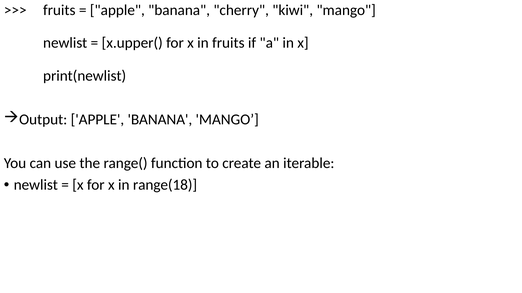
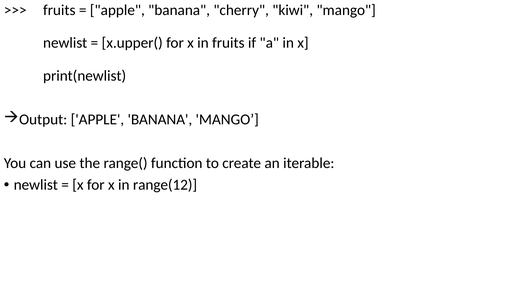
range(18: range(18 -> range(12
